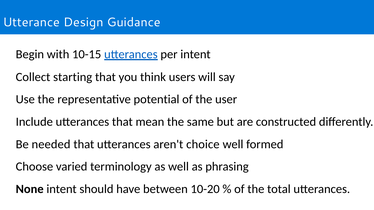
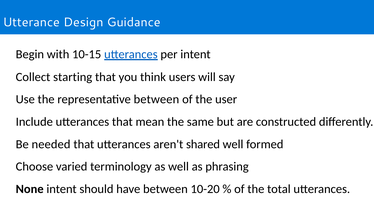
representative potential: potential -> between
choice: choice -> shared
